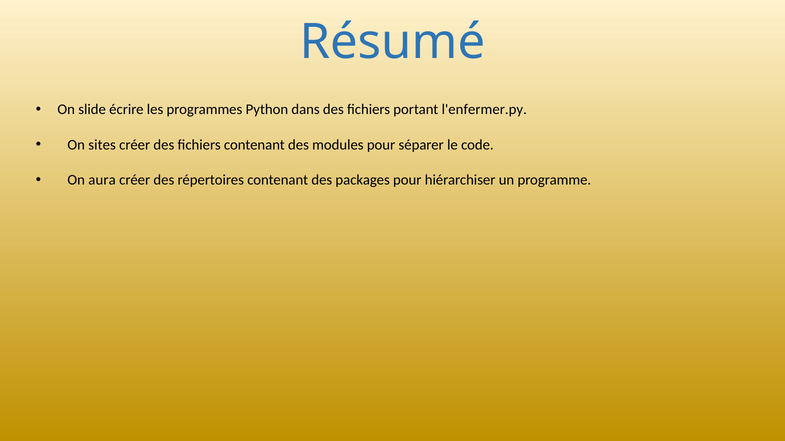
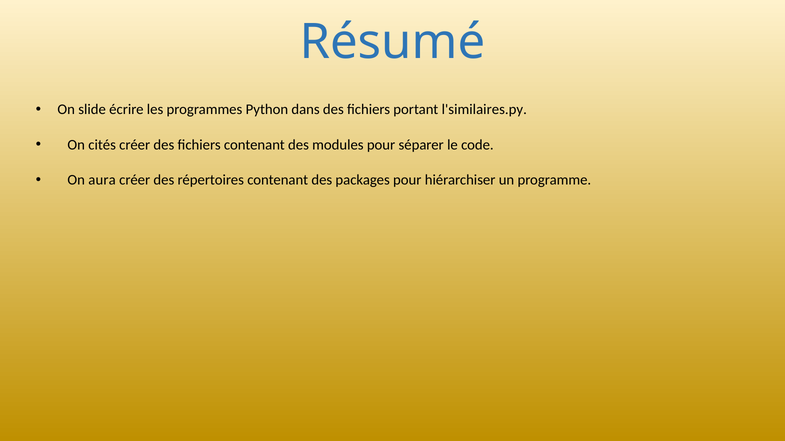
l'enfermer.py: l'enfermer.py -> l'similaires.py
sites: sites -> cités
